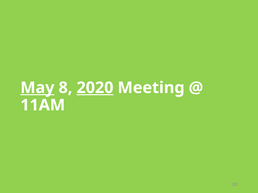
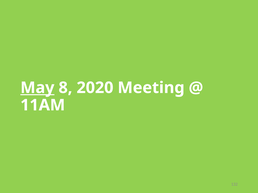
2020 underline: present -> none
